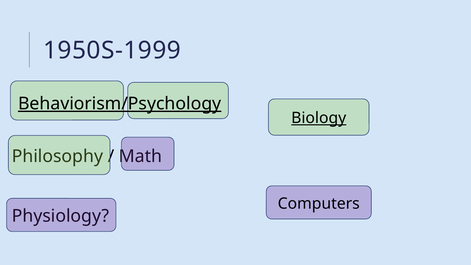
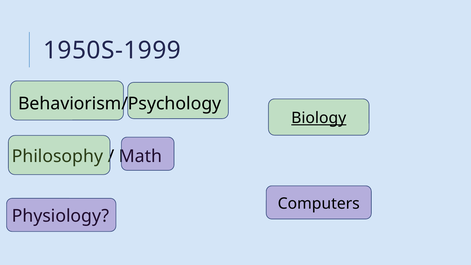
Behaviorism/Psychology underline: present -> none
